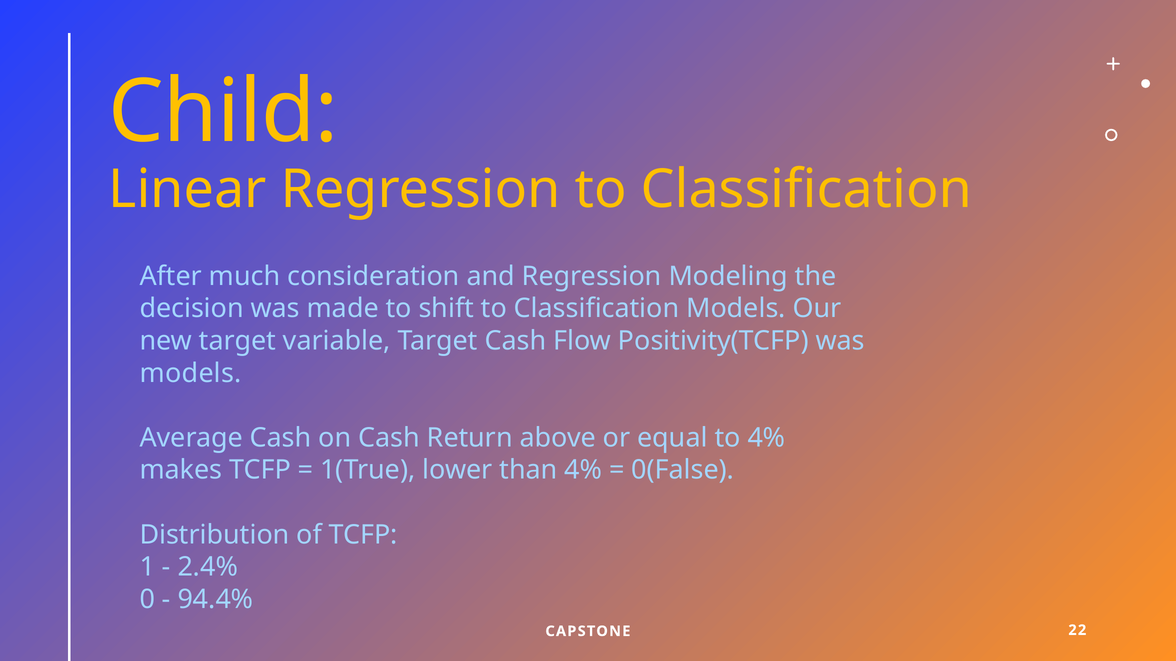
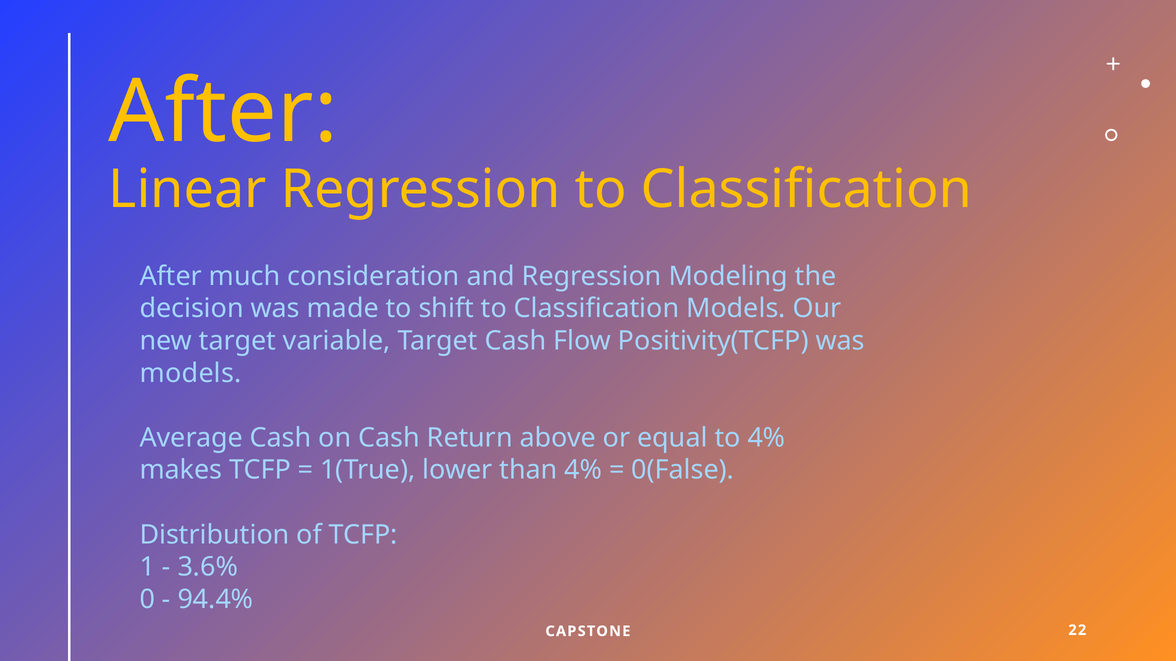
Child at (223, 112): Child -> After
2.4%: 2.4% -> 3.6%
